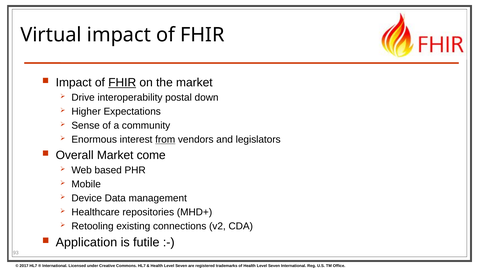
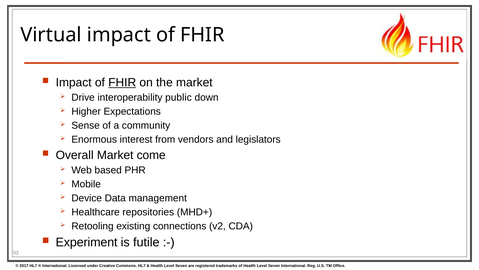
postal: postal -> public
from underline: present -> none
Application: Application -> Experiment
